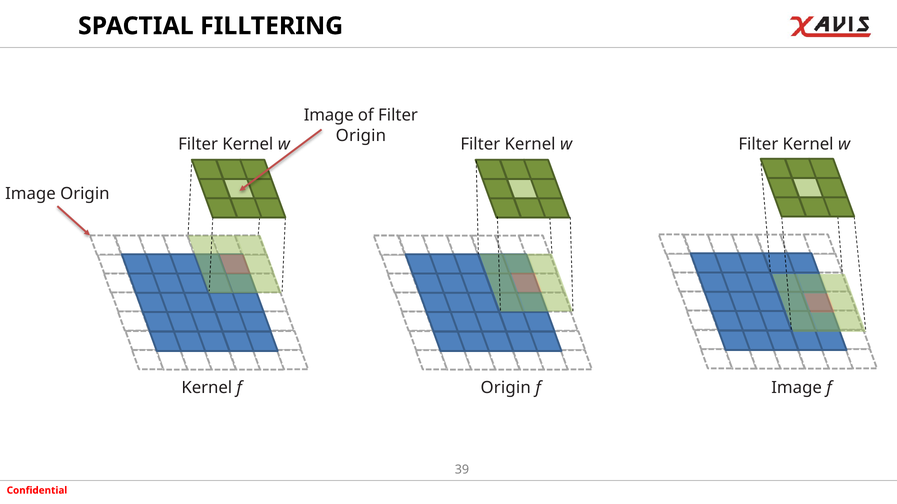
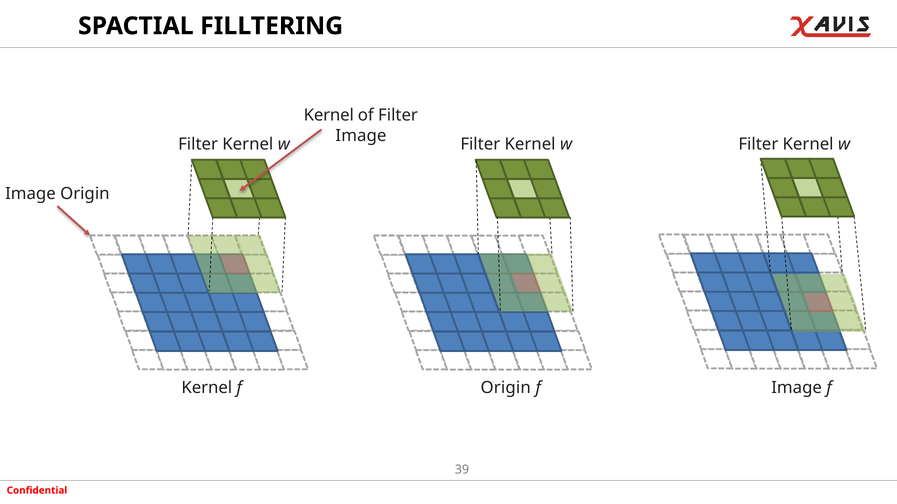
Image at (329, 115): Image -> Kernel
Origin at (361, 136): Origin -> Image
